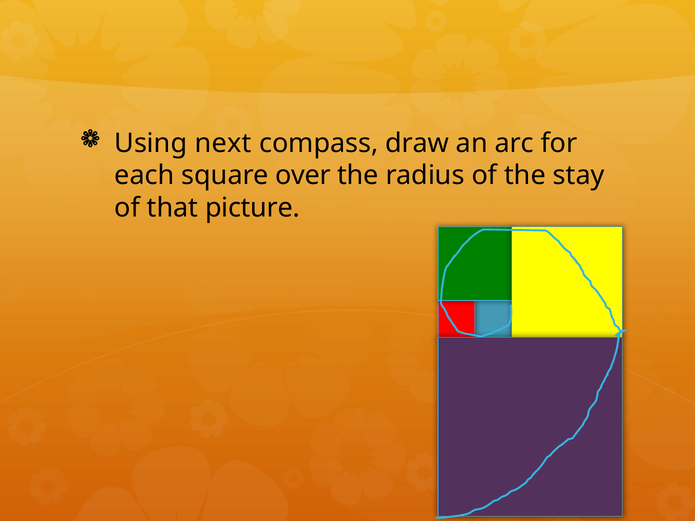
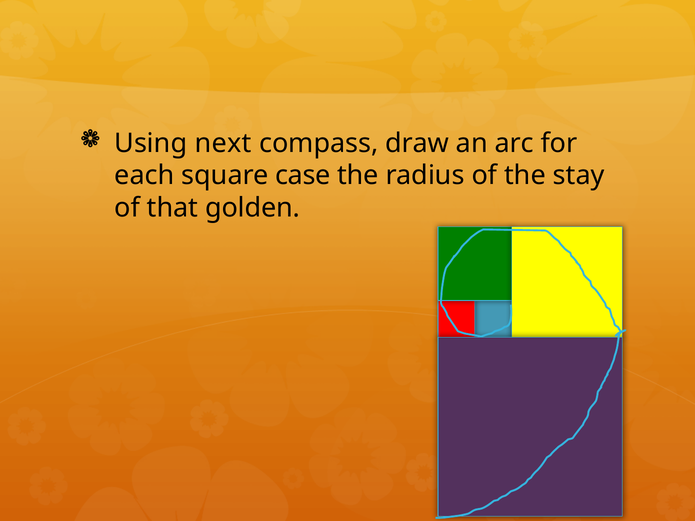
over: over -> case
picture: picture -> golden
